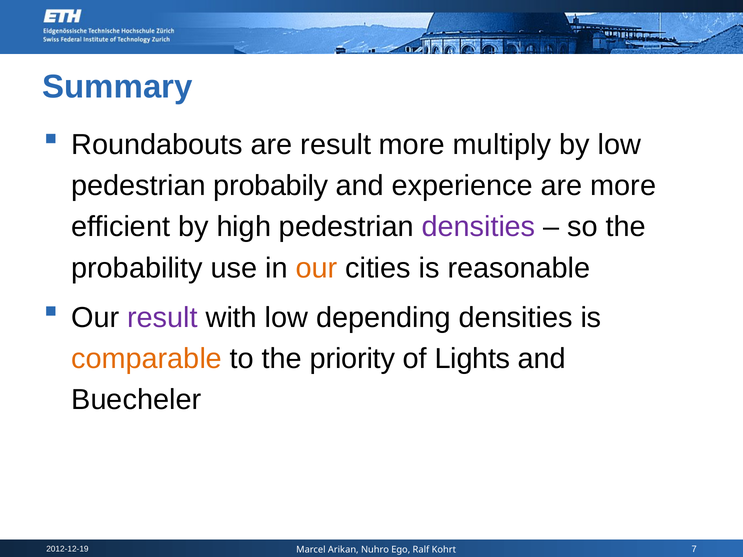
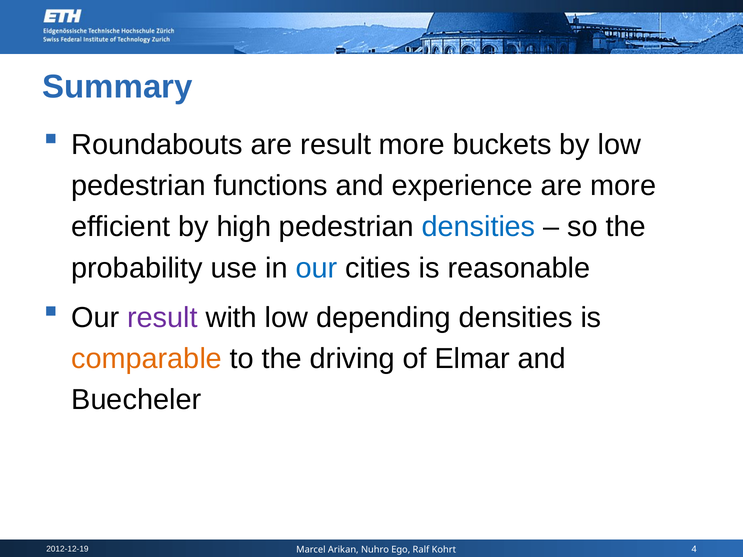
multiply: multiply -> buckets
probabily: probabily -> functions
densities at (479, 227) colour: purple -> blue
our at (316, 268) colour: orange -> blue
priority: priority -> driving
Lights: Lights -> Elmar
7: 7 -> 4
